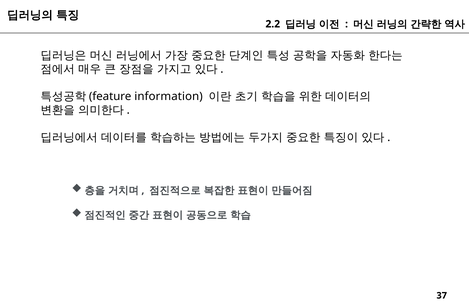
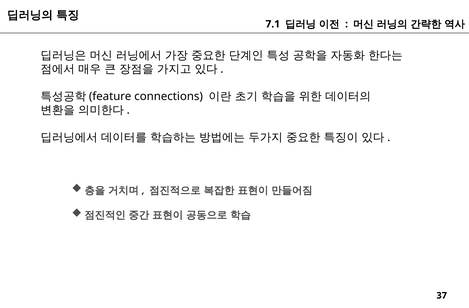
2.2: 2.2 -> 7.1
information: information -> connections
